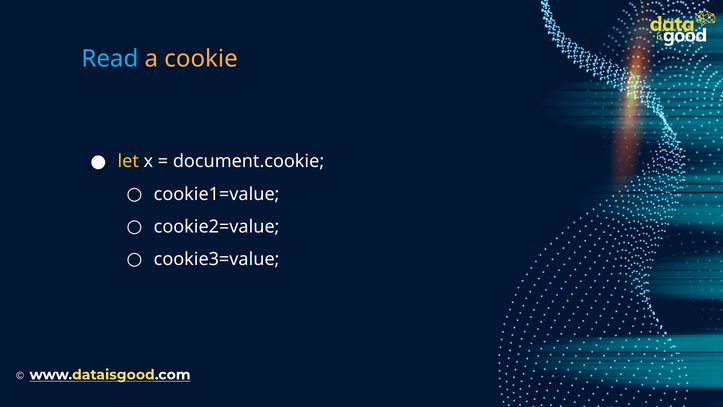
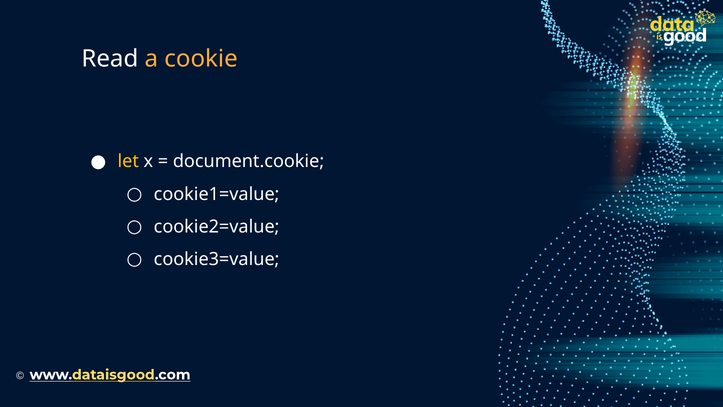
Read colour: light blue -> white
